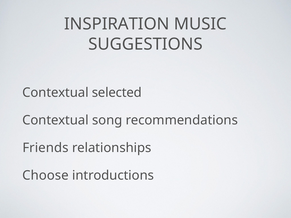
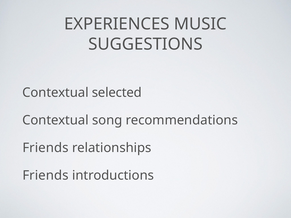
INSPIRATION: INSPIRATION -> EXPERIENCES
Choose at (45, 175): Choose -> Friends
